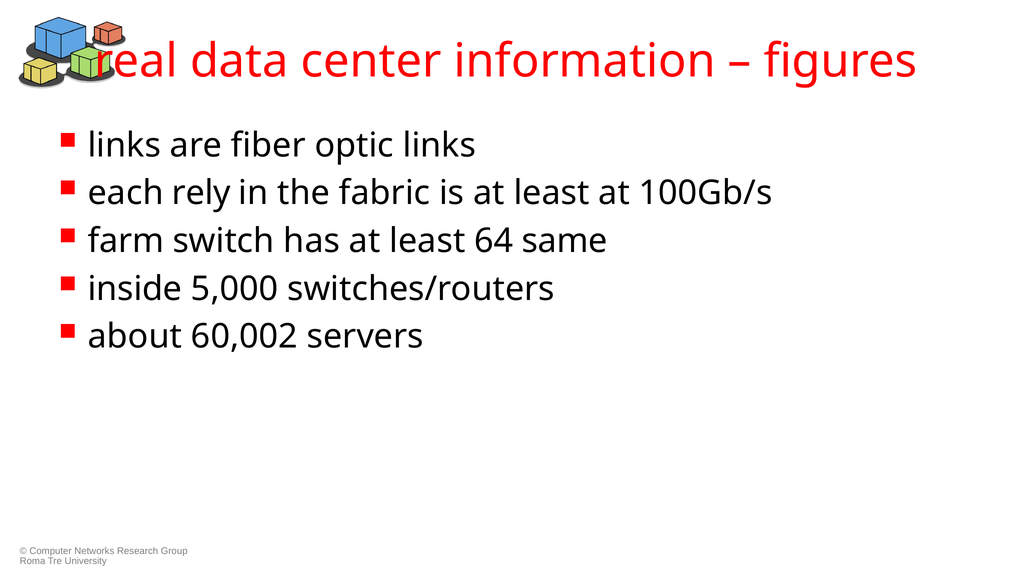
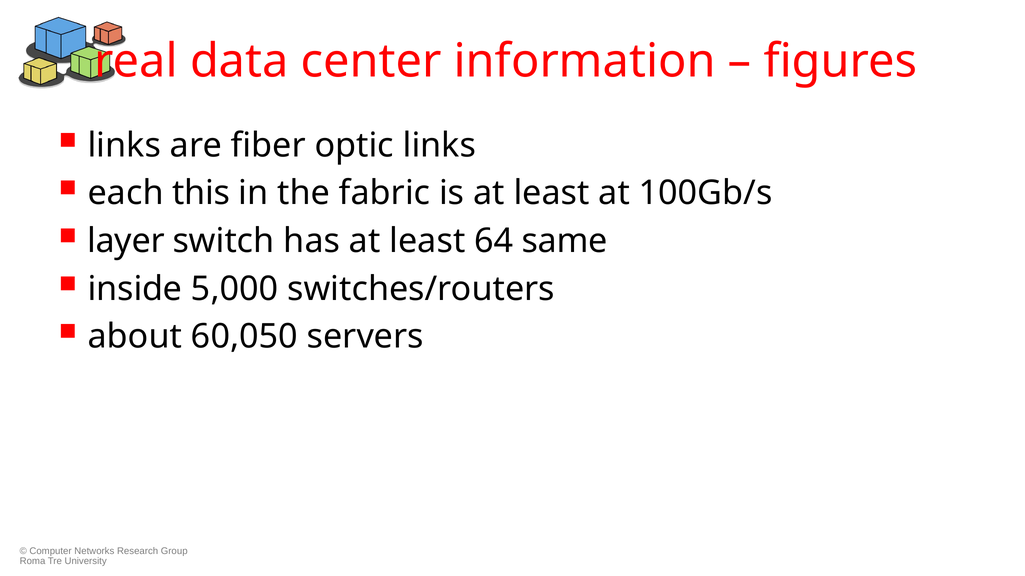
rely: rely -> this
farm: farm -> layer
60,002: 60,002 -> 60,050
